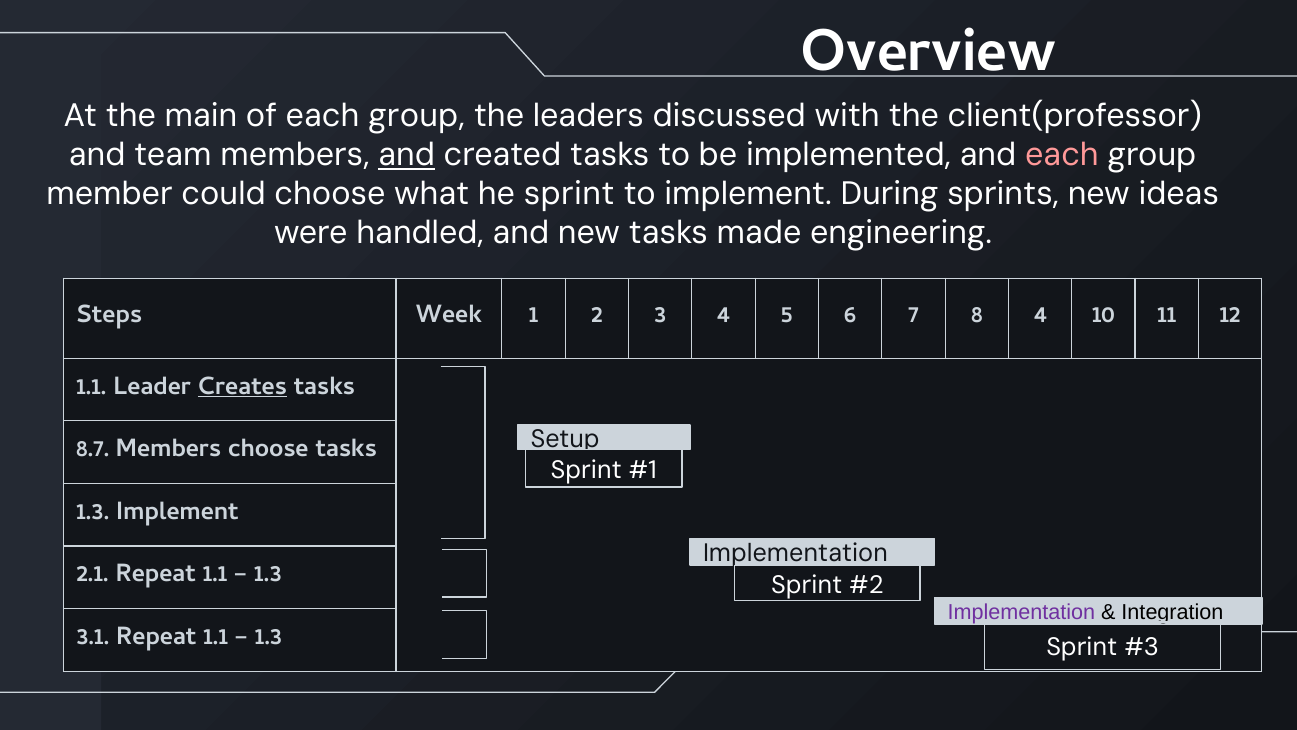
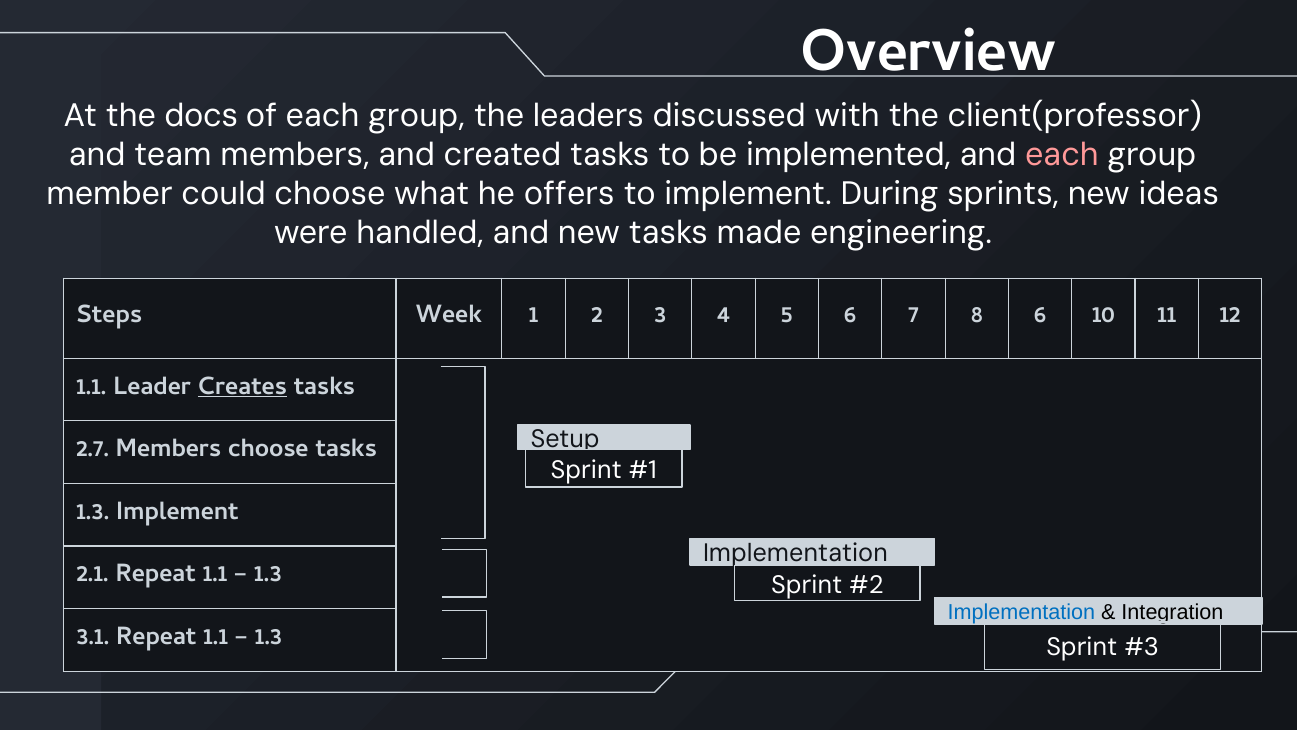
main: main -> docs
and at (407, 155) underline: present -> none
he sprint: sprint -> offers
8 4: 4 -> 6
8.7: 8.7 -> 2.7
Implementation at (1021, 612) colour: purple -> blue
